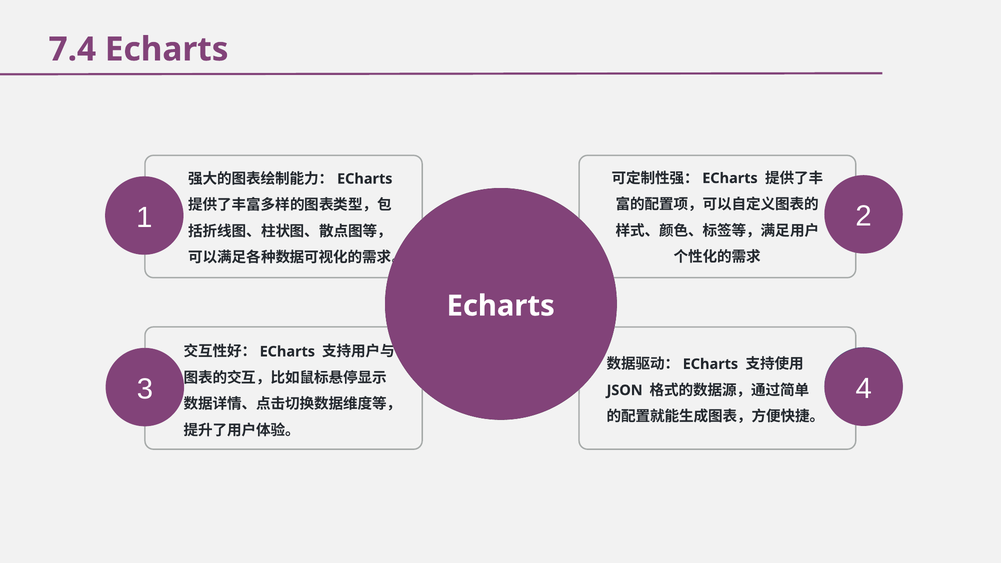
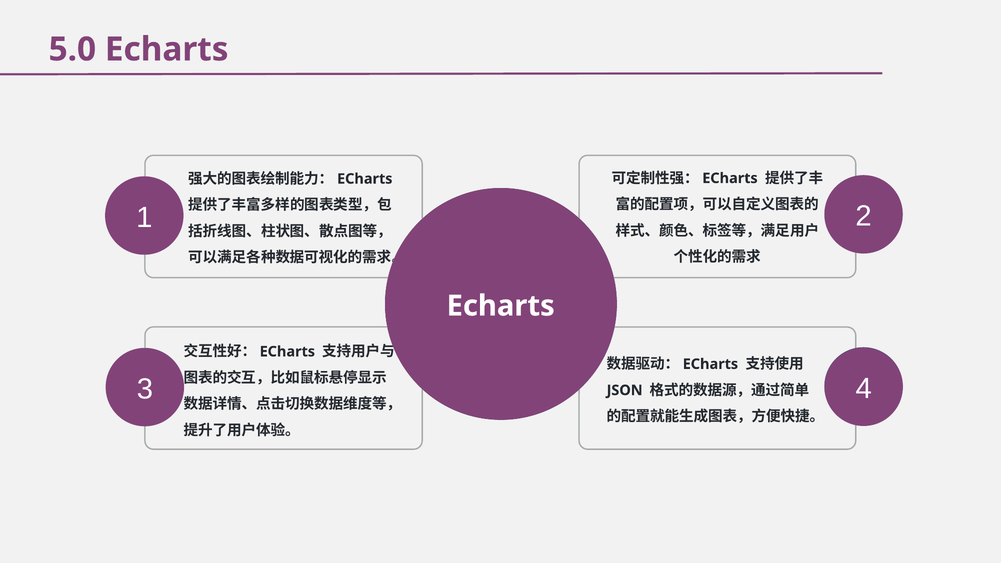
7.4: 7.4 -> 5.0
